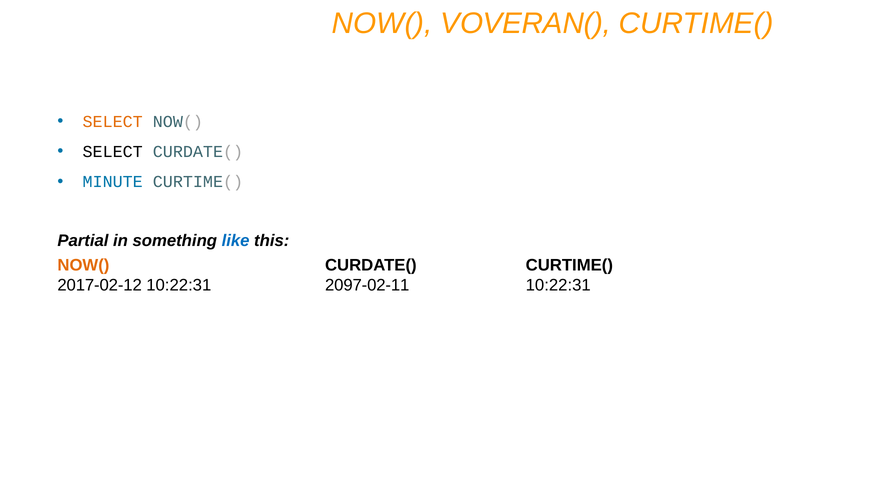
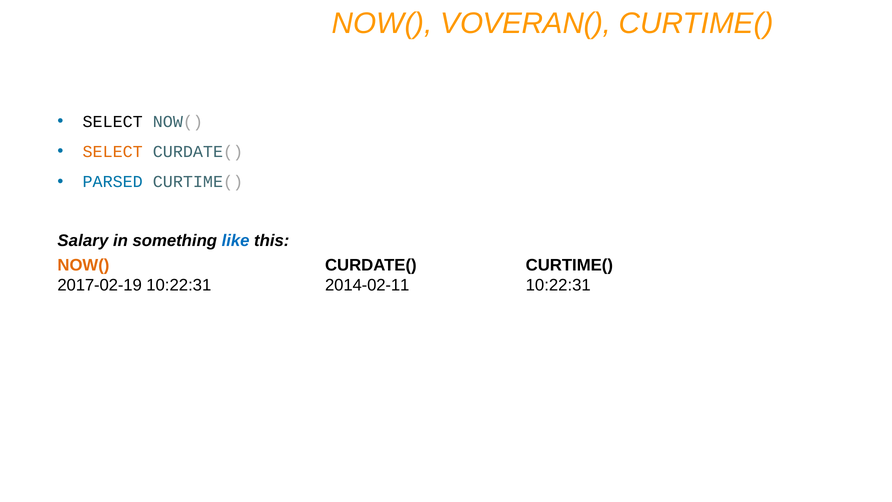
SELECT at (113, 122) colour: orange -> black
SELECT at (113, 152) colour: black -> orange
MINUTE: MINUTE -> PARSED
Partial: Partial -> Salary
2017-02-12: 2017-02-12 -> 2017-02-19
2097-02-11: 2097-02-11 -> 2014-02-11
